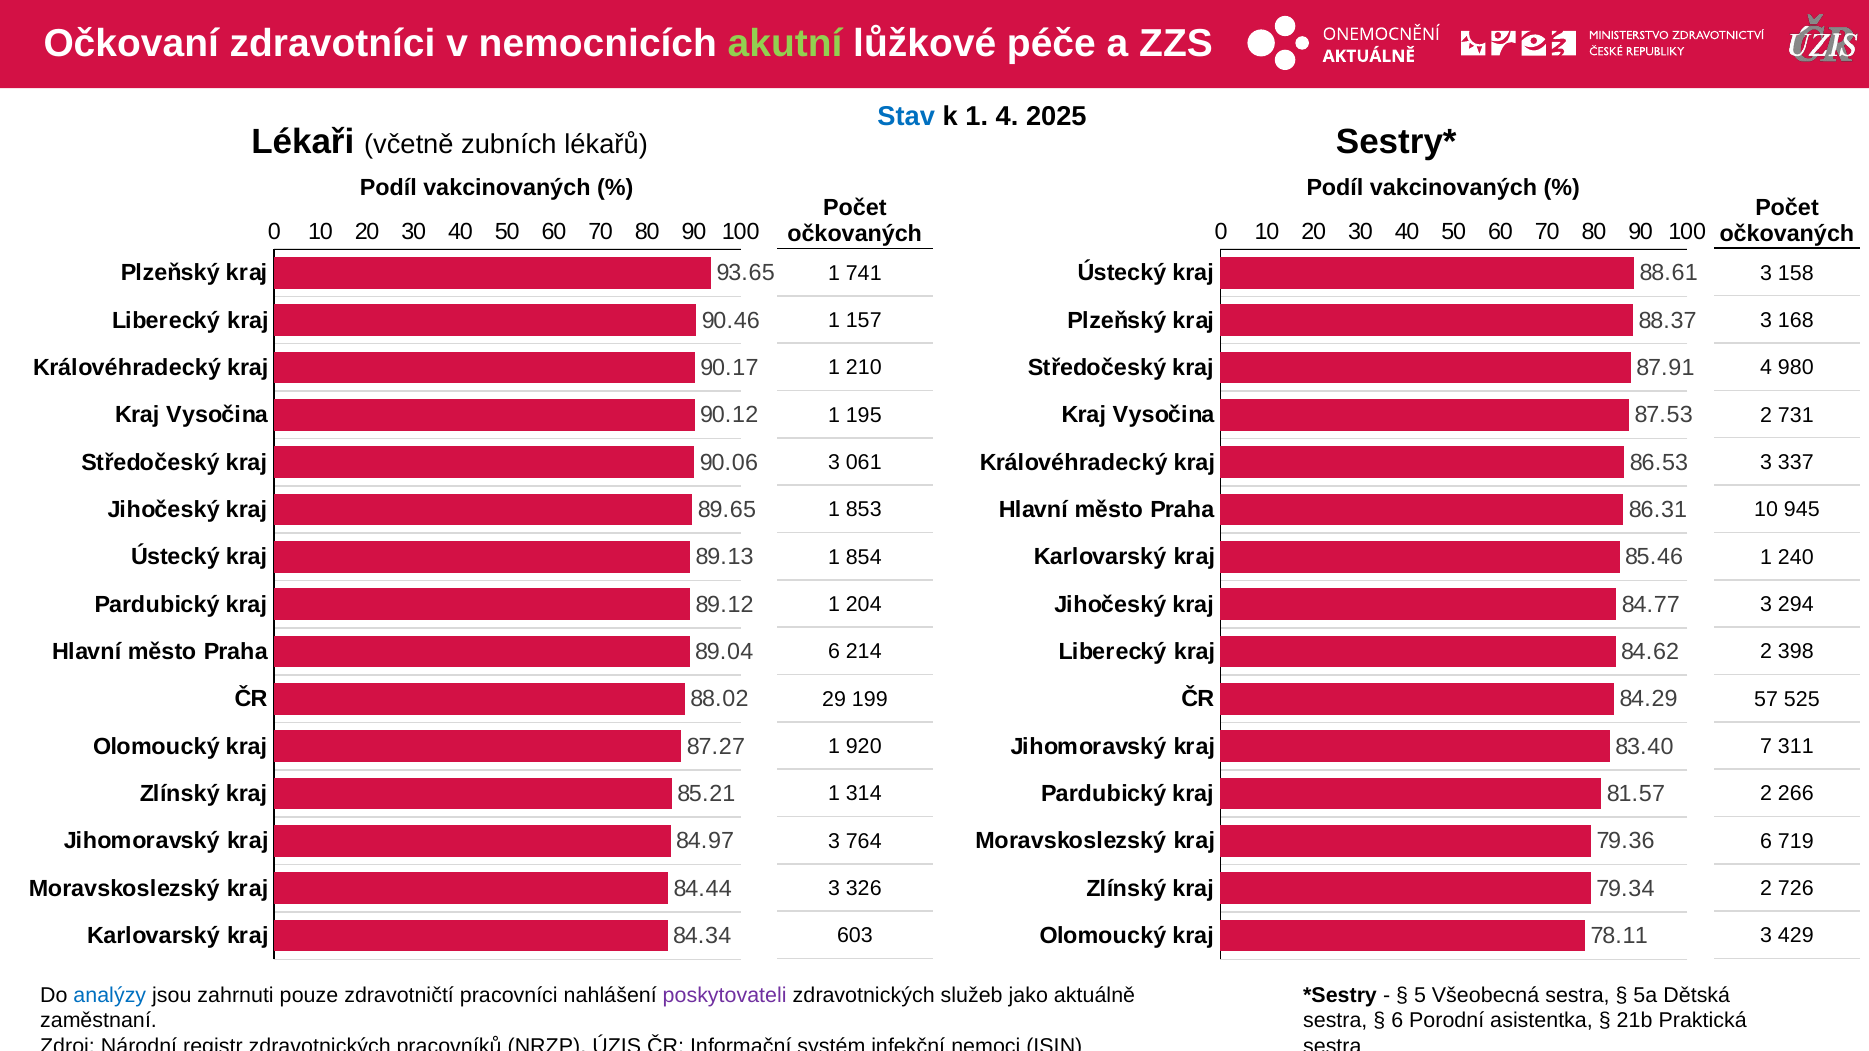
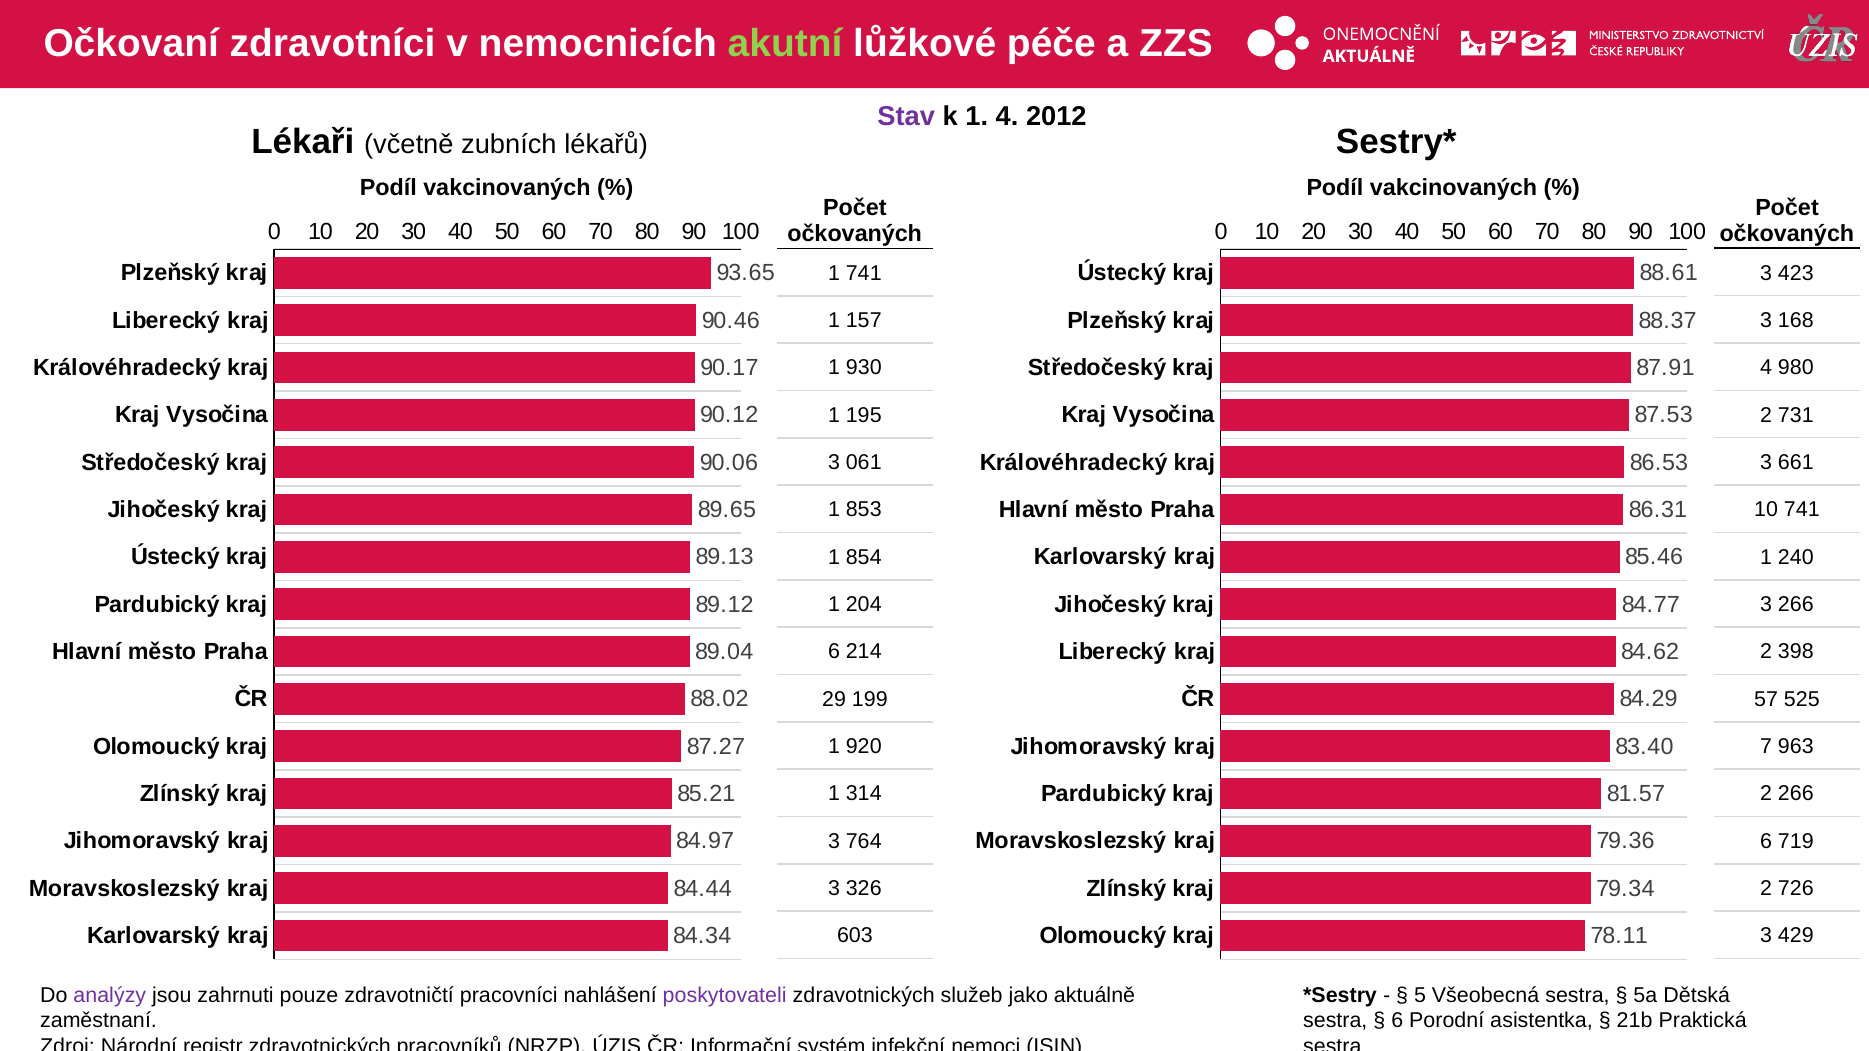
Stav colour: blue -> purple
2025: 2025 -> 2012
158: 158 -> 423
210: 210 -> 930
337: 337 -> 661
10 945: 945 -> 741
3 294: 294 -> 266
311: 311 -> 963
analýzy colour: blue -> purple
